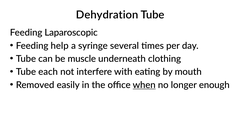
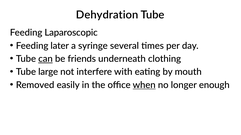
help: help -> later
can underline: none -> present
muscle: muscle -> friends
each: each -> large
